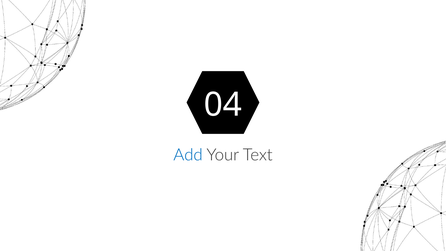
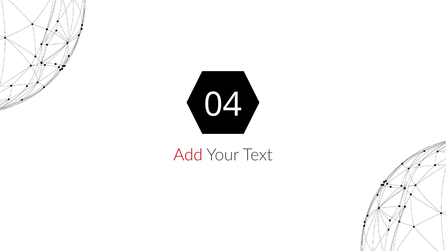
Add colour: blue -> red
